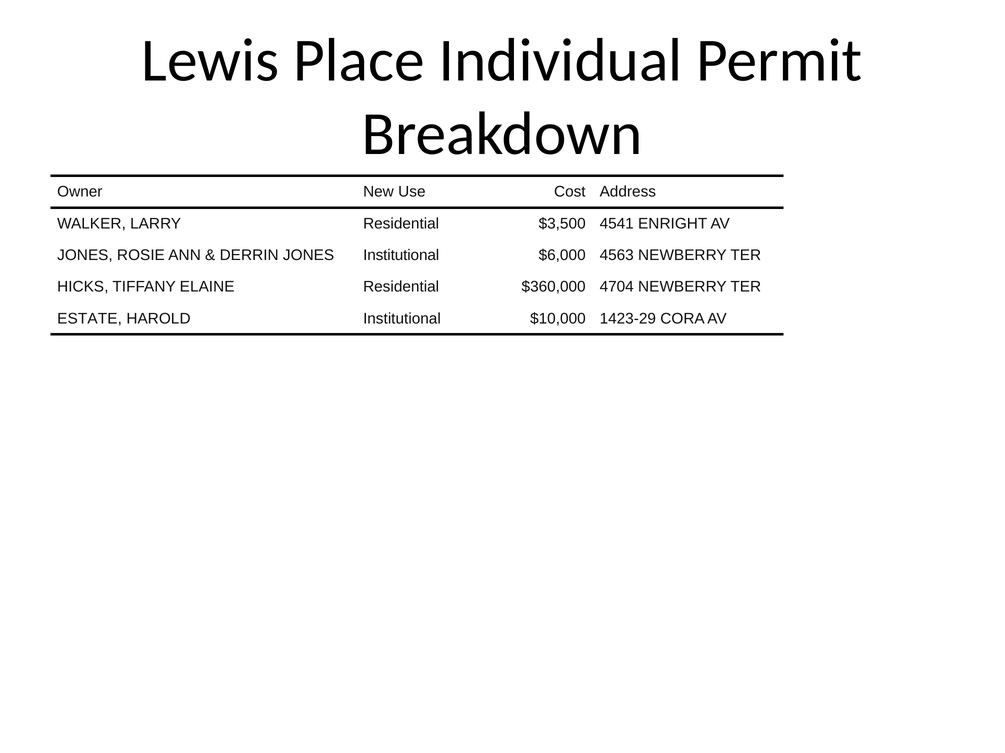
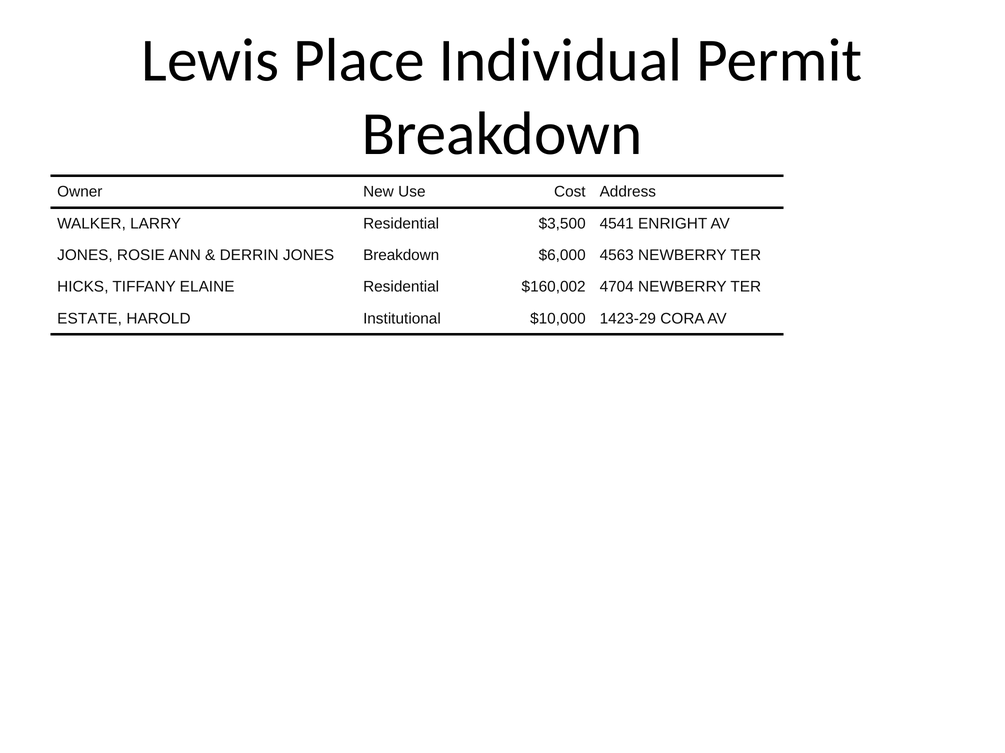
JONES Institutional: Institutional -> Breakdown
$360,000: $360,000 -> $160,002
